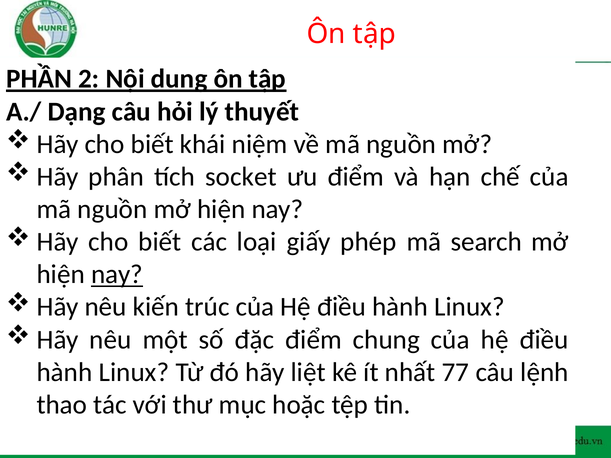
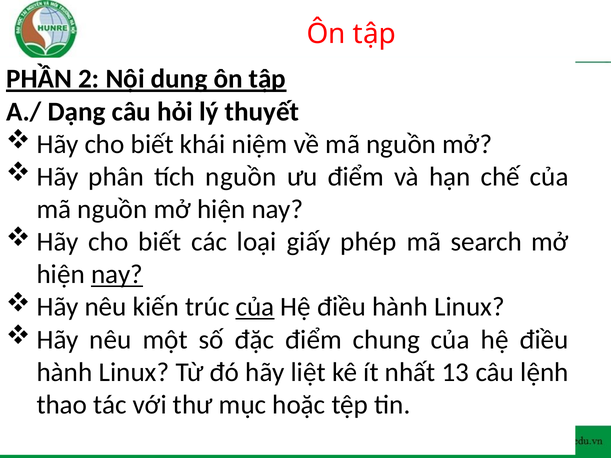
tích socket: socket -> nguồn
của at (255, 307) underline: none -> present
77: 77 -> 13
